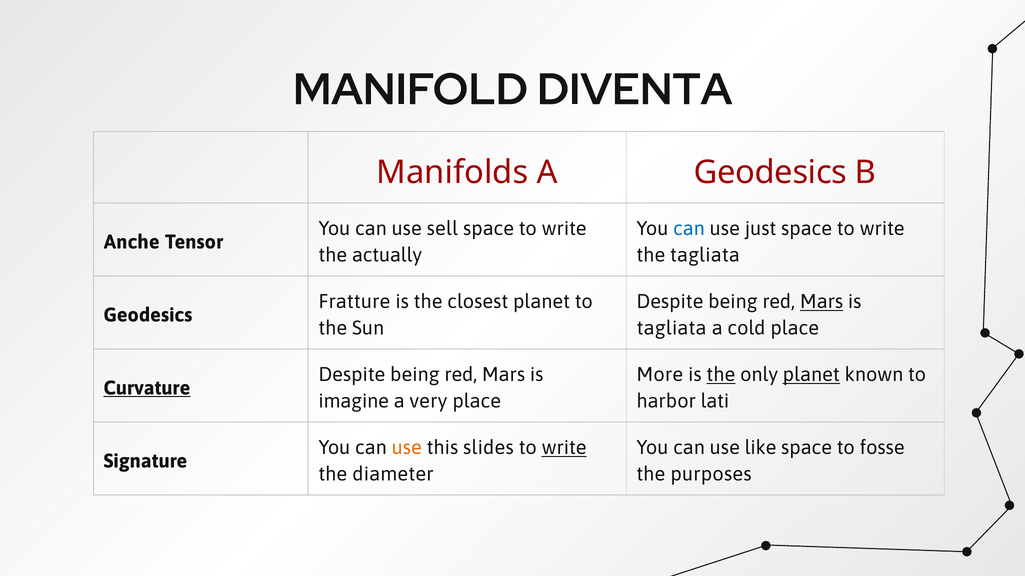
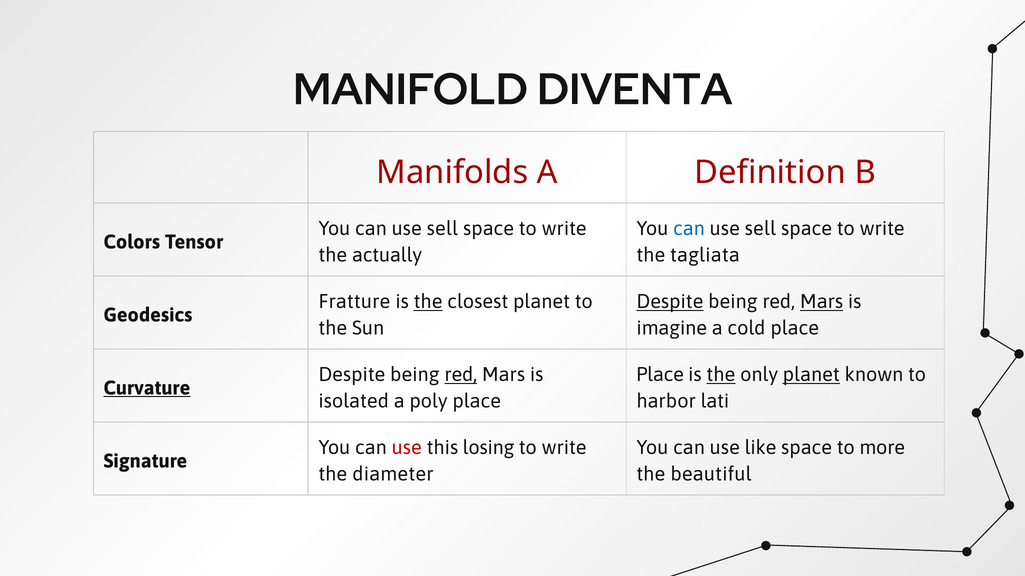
A Geodesics: Geodesics -> Definition
just at (760, 229): just -> sell
Anche: Anche -> Colors
the at (428, 302) underline: none -> present
Despite at (670, 302) underline: none -> present
tagliata at (672, 328): tagliata -> imagine
red at (461, 375) underline: none -> present
More at (660, 375): More -> Place
imagine: imagine -> isolated
very: very -> poly
use at (407, 448) colour: orange -> red
slides: slides -> losing
write at (564, 448) underline: present -> none
fosse: fosse -> more
purposes: purposes -> beautiful
